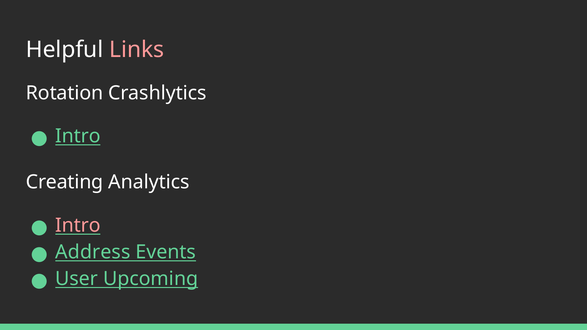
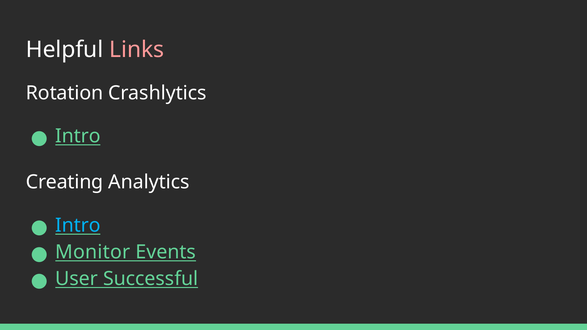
Intro at (78, 225) colour: pink -> light blue
Address: Address -> Monitor
Upcoming: Upcoming -> Successful
